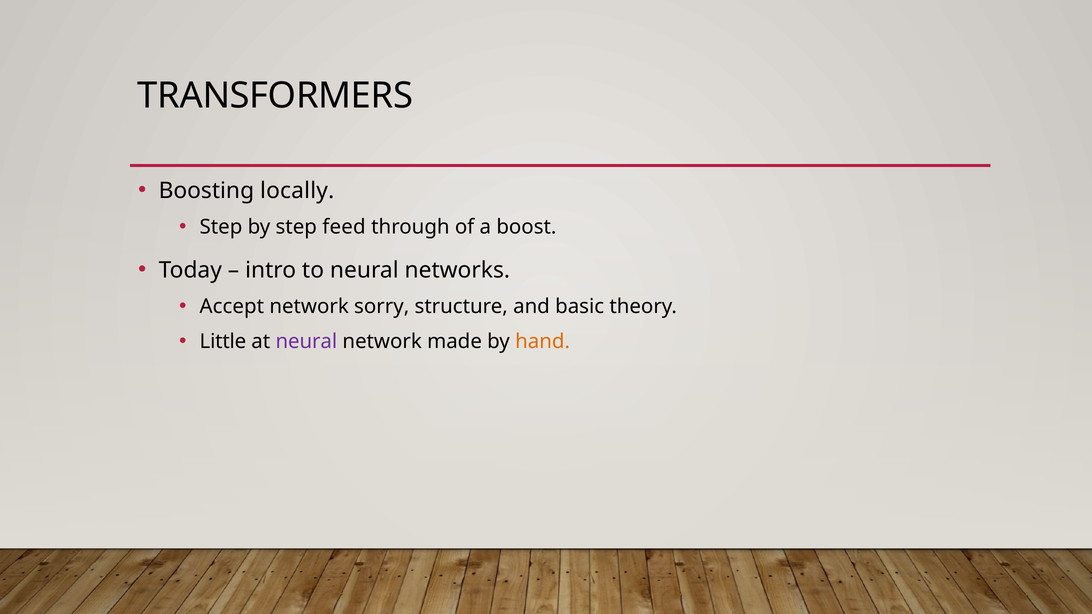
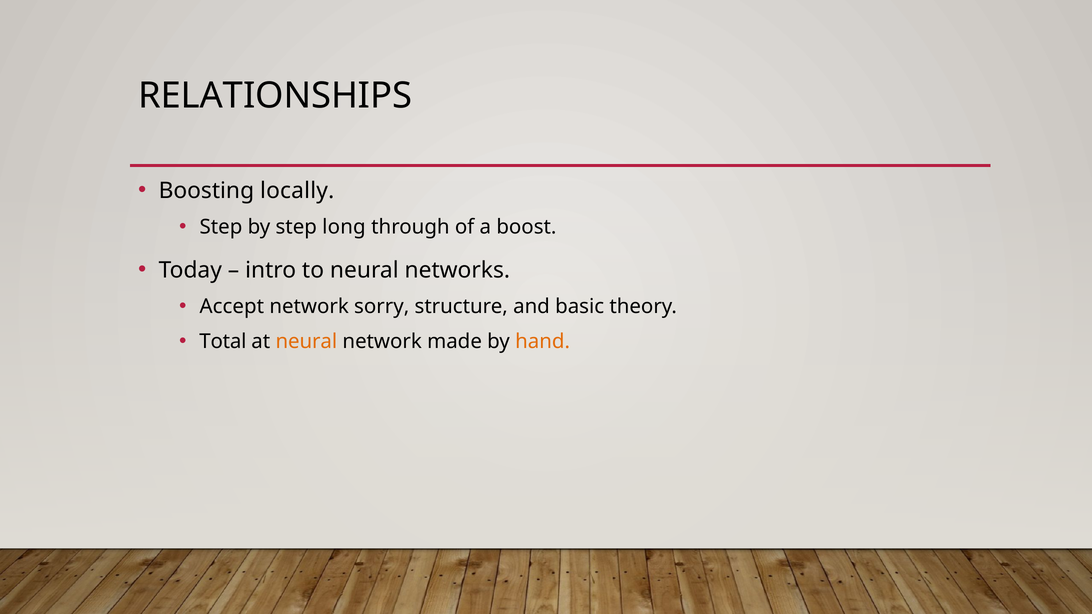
TRANSFORMERS: TRANSFORMERS -> RELATIONSHIPS
feed: feed -> long
Little: Little -> Total
neural at (306, 342) colour: purple -> orange
